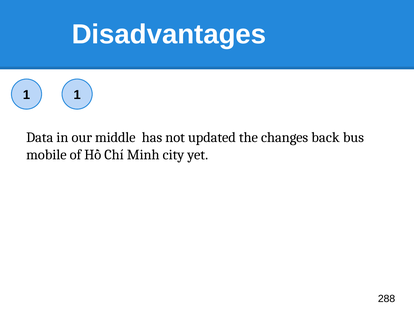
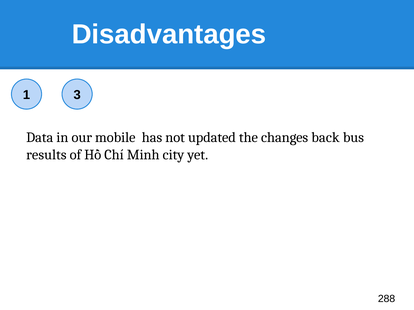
1 1: 1 -> 3
middle: middle -> mobile
mobile: mobile -> results
